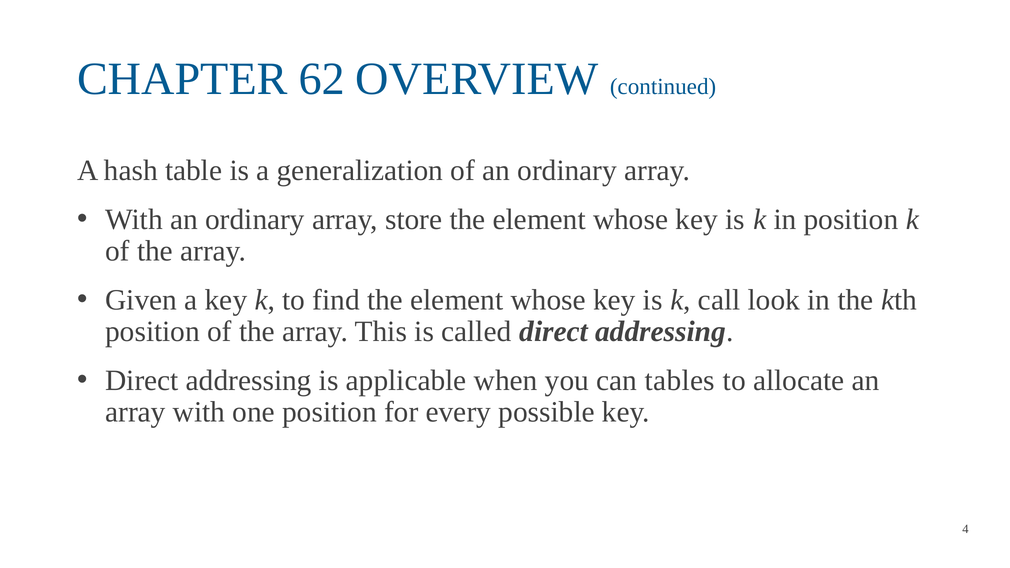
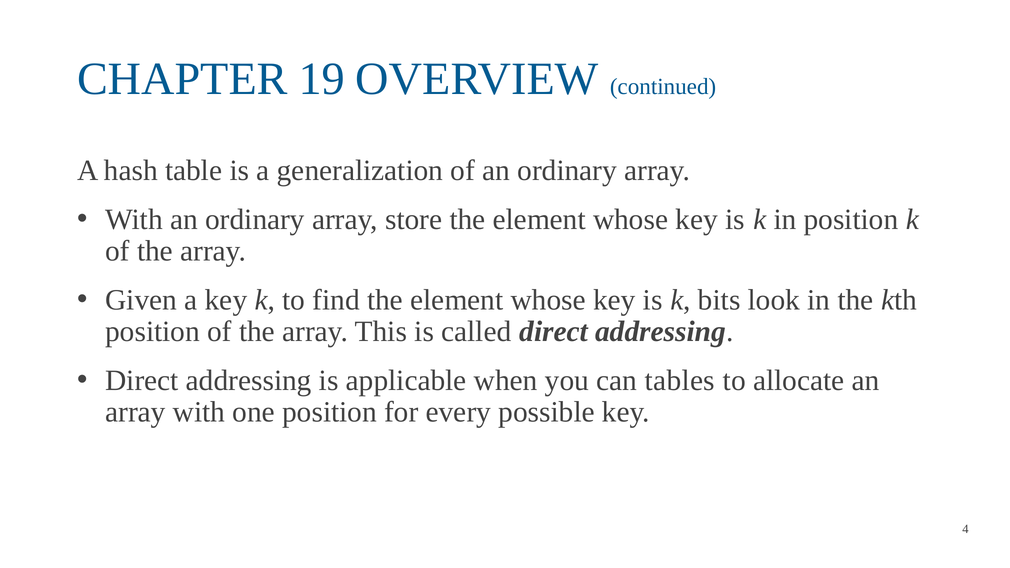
62: 62 -> 19
call: call -> bits
